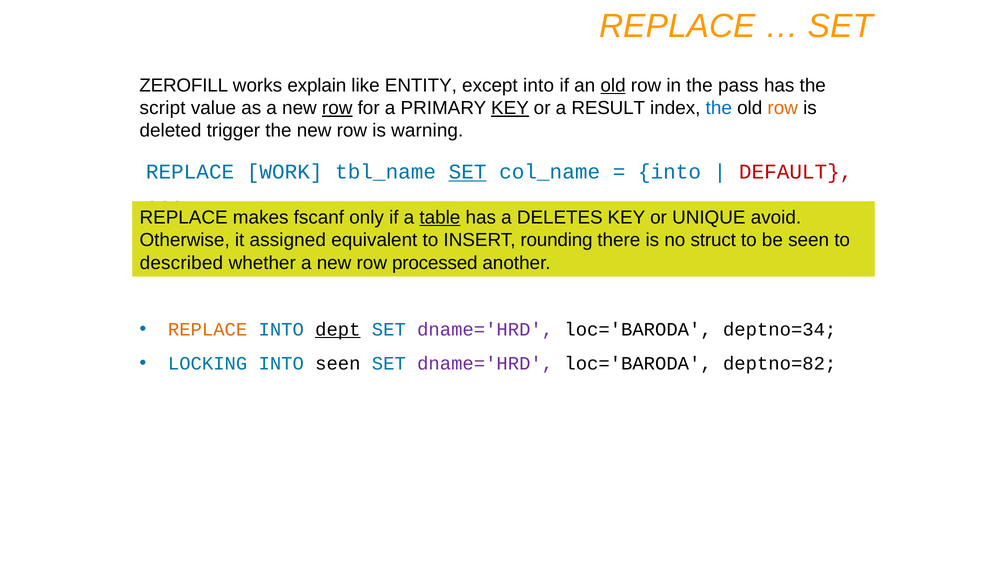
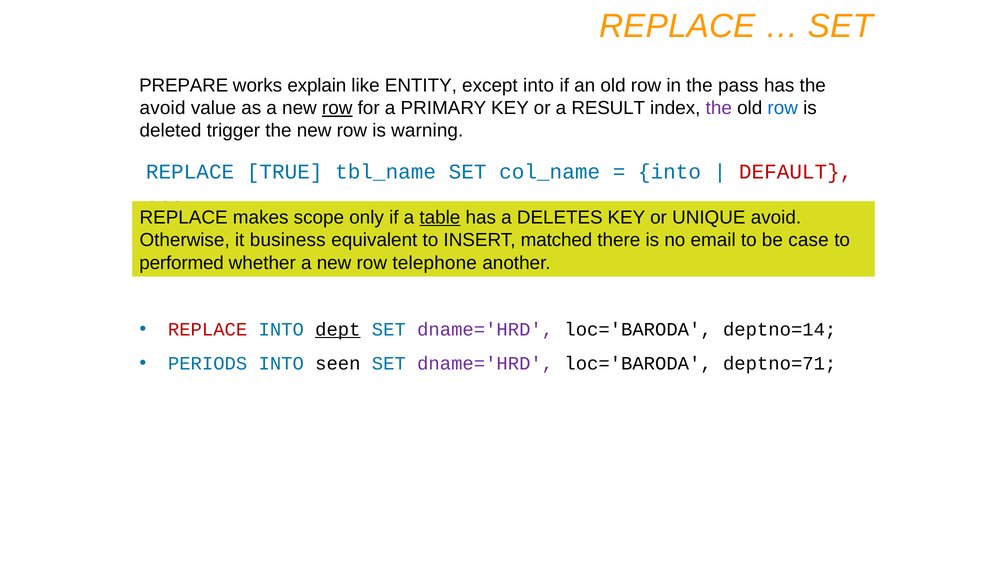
ZEROFILL: ZEROFILL -> PREPARE
old at (613, 86) underline: present -> none
script at (163, 108): script -> avoid
KEY at (510, 108) underline: present -> none
the at (719, 108) colour: blue -> purple
row at (783, 108) colour: orange -> blue
WORK: WORK -> TRUE
SET at (468, 172) underline: present -> none
fscanf: fscanf -> scope
assigned: assigned -> business
rounding: rounding -> matched
struct: struct -> email
be seen: seen -> case
described: described -> performed
processed: processed -> telephone
REPLACE at (208, 330) colour: orange -> red
deptno=34: deptno=34 -> deptno=14
LOCKING: LOCKING -> PERIODS
deptno=82: deptno=82 -> deptno=71
